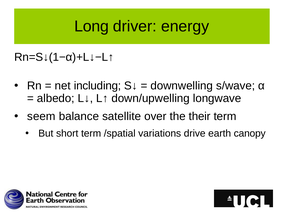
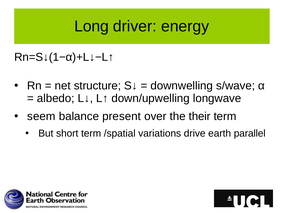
including: including -> structure
satellite: satellite -> present
canopy: canopy -> parallel
